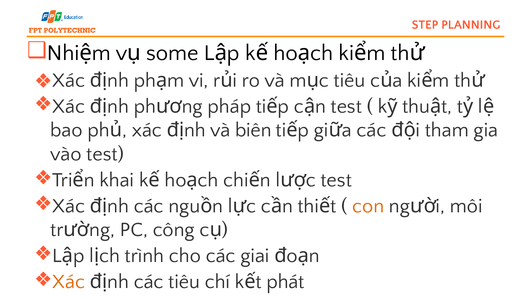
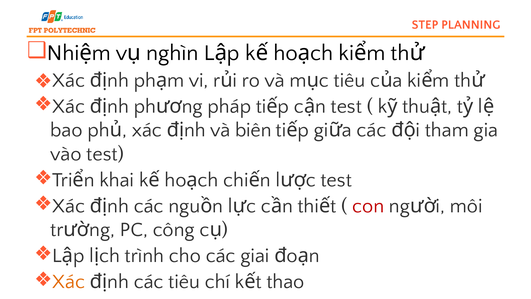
some: some -> nghìn
con colour: orange -> red
phát: phát -> thao
